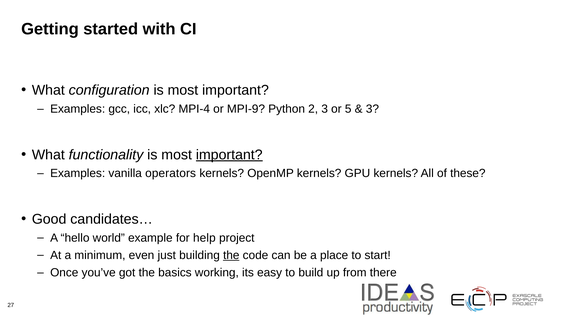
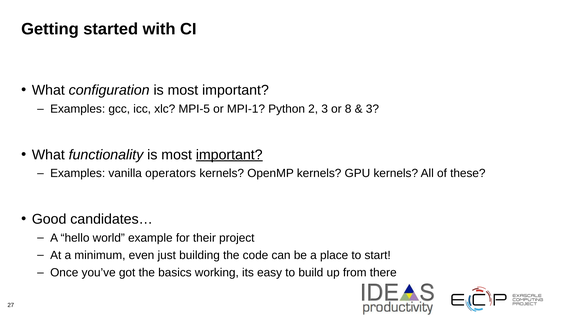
MPI-4: MPI-4 -> MPI-5
MPI-9: MPI-9 -> MPI-1
5: 5 -> 8
help: help -> their
the at (231, 255) underline: present -> none
